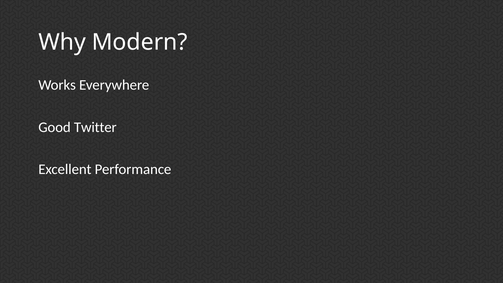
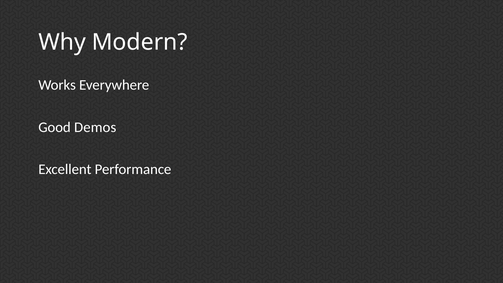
Twitter: Twitter -> Demos
